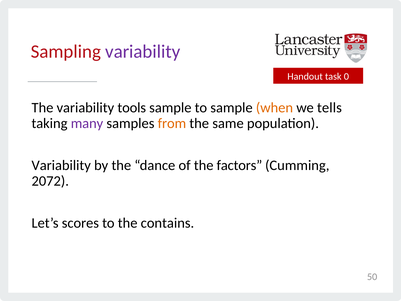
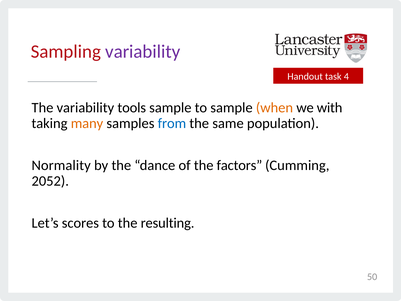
0: 0 -> 4
tells: tells -> with
many colour: purple -> orange
from colour: orange -> blue
Variability at (61, 165): Variability -> Normality
2072: 2072 -> 2052
contains: contains -> resulting
